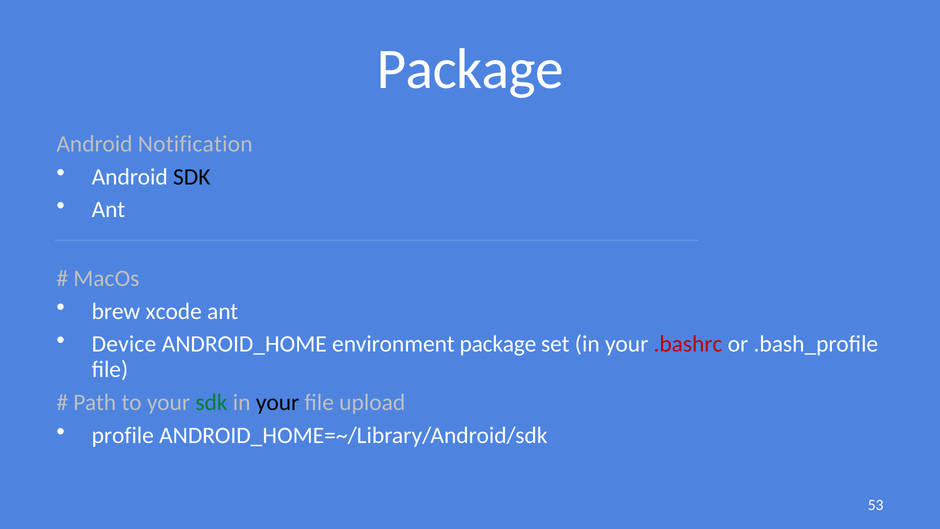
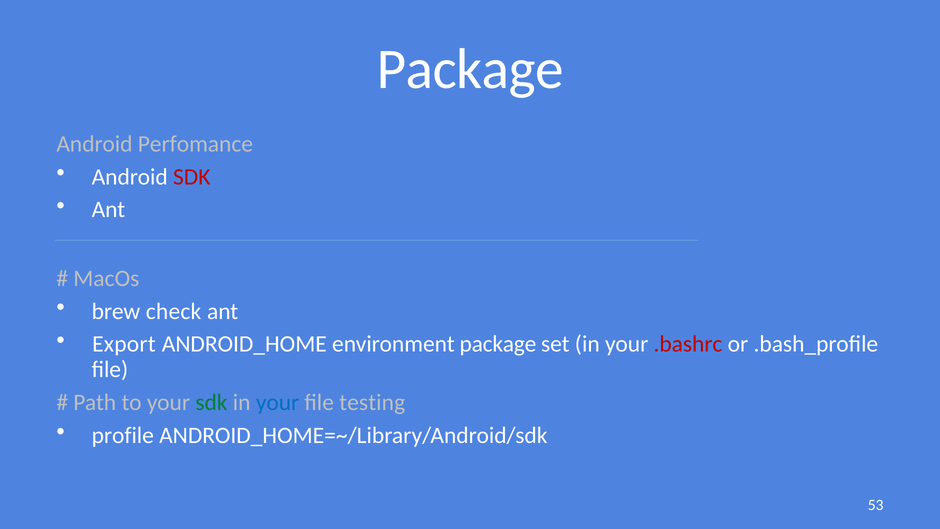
Notification: Notification -> Perfomance
SDK at (192, 177) colour: black -> red
xcode: xcode -> check
Device: Device -> Export
your at (278, 402) colour: black -> blue
upload: upload -> testing
